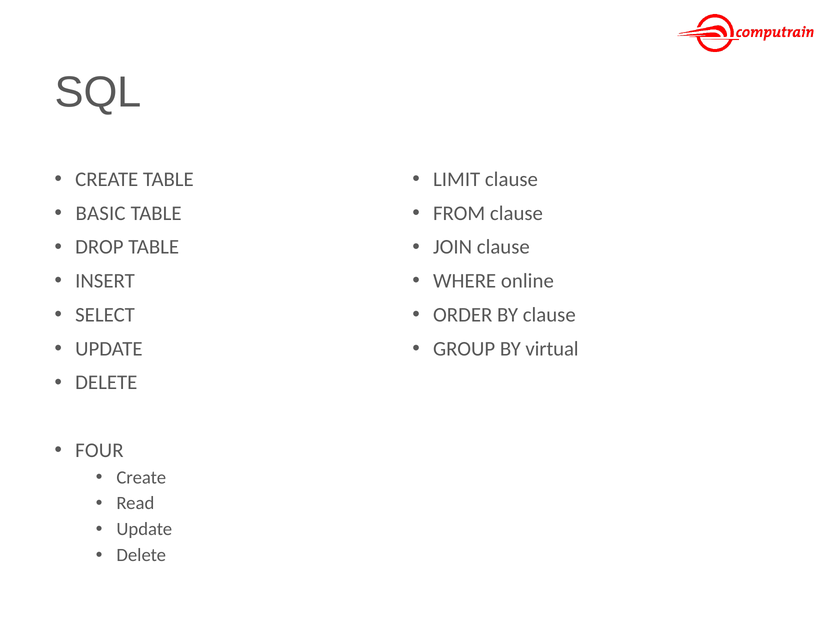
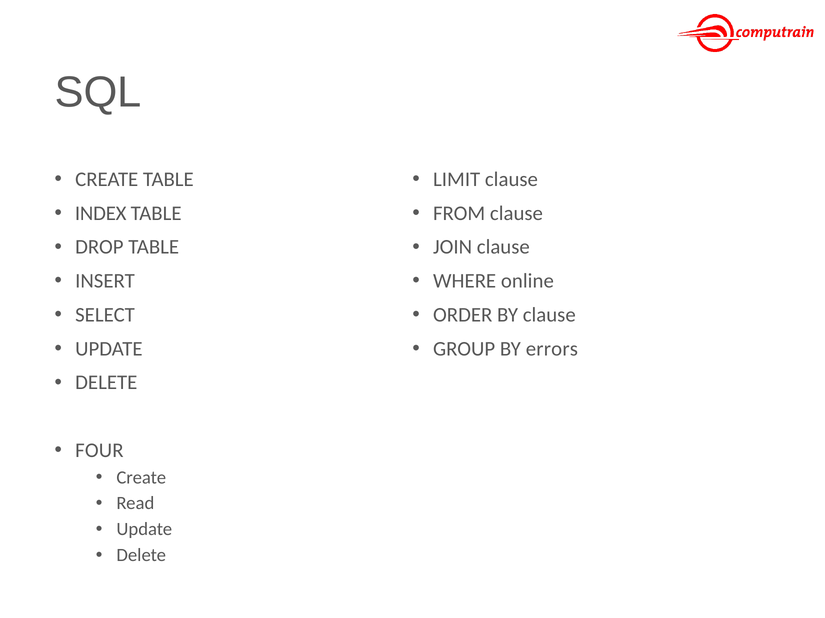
BASIC: BASIC -> INDEX
virtual: virtual -> errors
